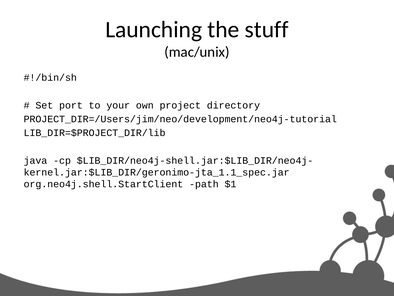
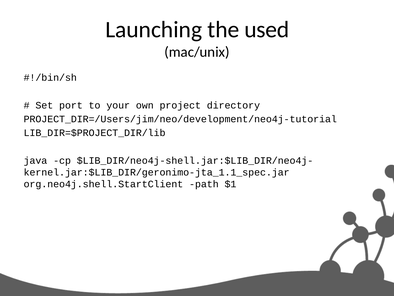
stuff: stuff -> used
